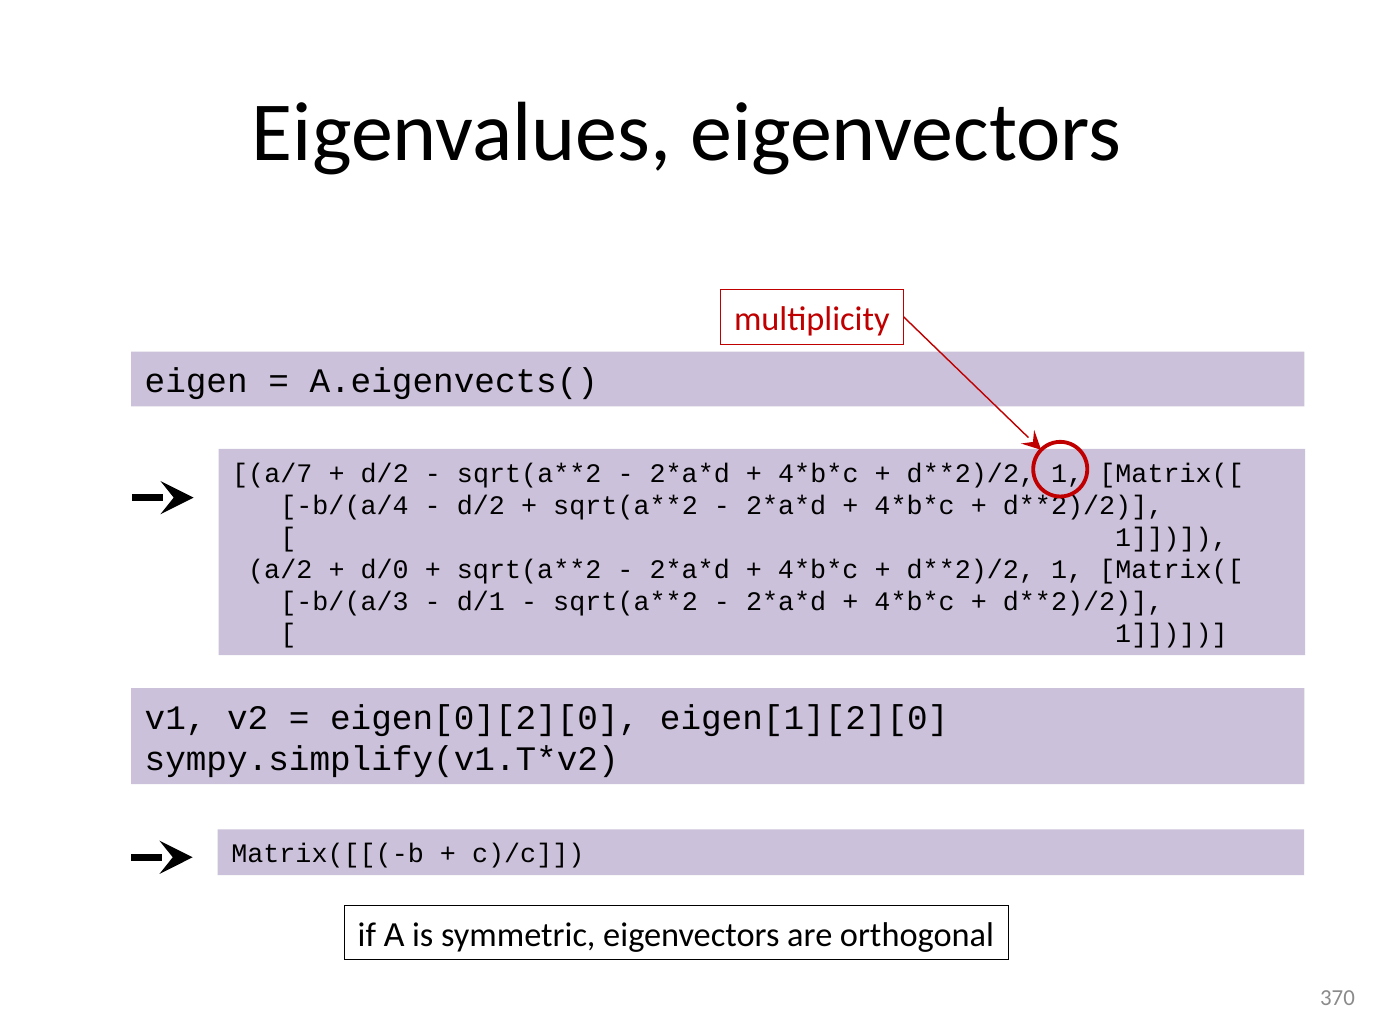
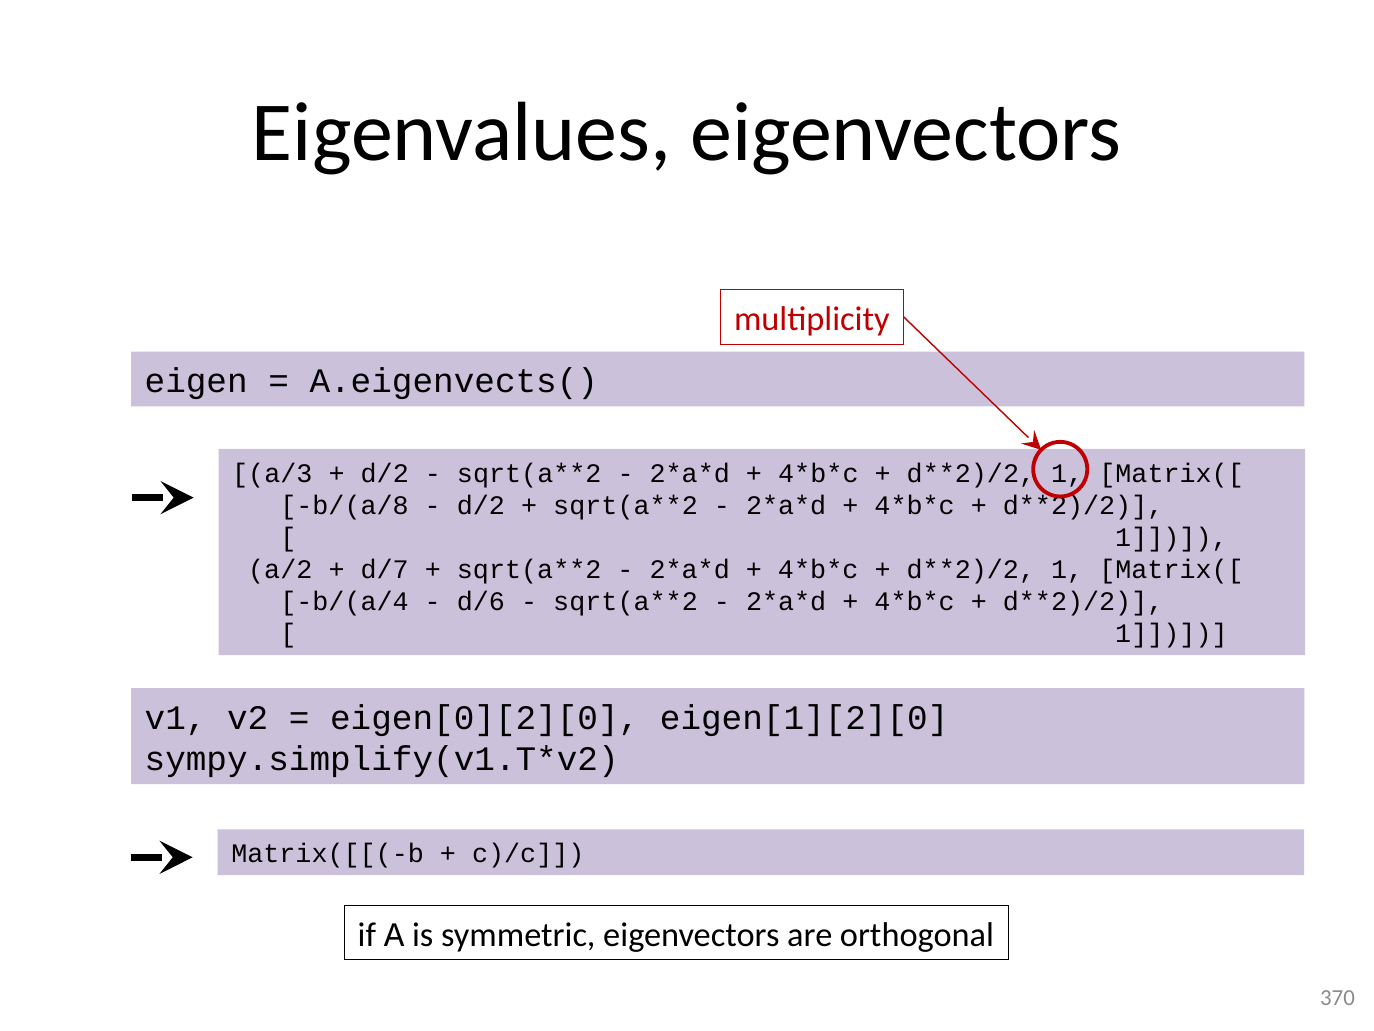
a/7: a/7 -> a/3
b/(a/4: b/(a/4 -> b/(a/8
d/0: d/0 -> d/7
b/(a/3: b/(a/3 -> b/(a/4
d/1: d/1 -> d/6
